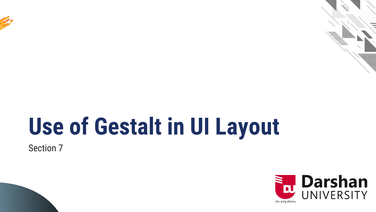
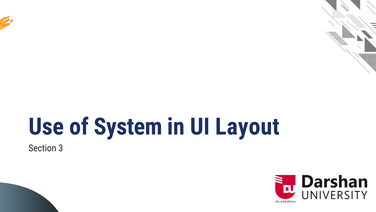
Gestalt: Gestalt -> System
7: 7 -> 3
